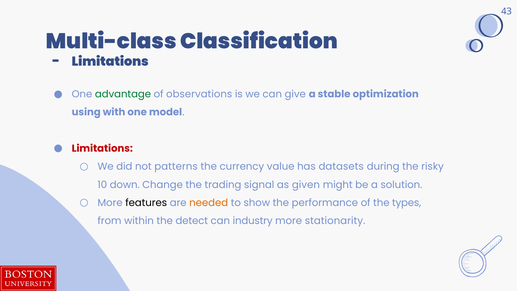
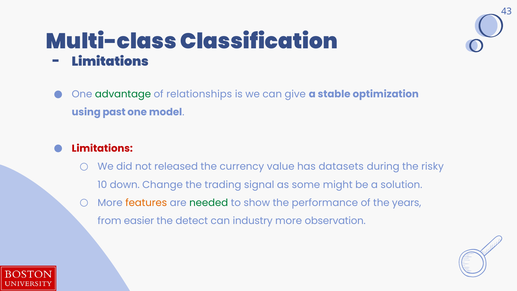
observations: observations -> relationships
with: with -> past
patterns: patterns -> released
given: given -> some
features colour: black -> orange
needed colour: orange -> green
types: types -> years
within: within -> easier
stationarity: stationarity -> observation
